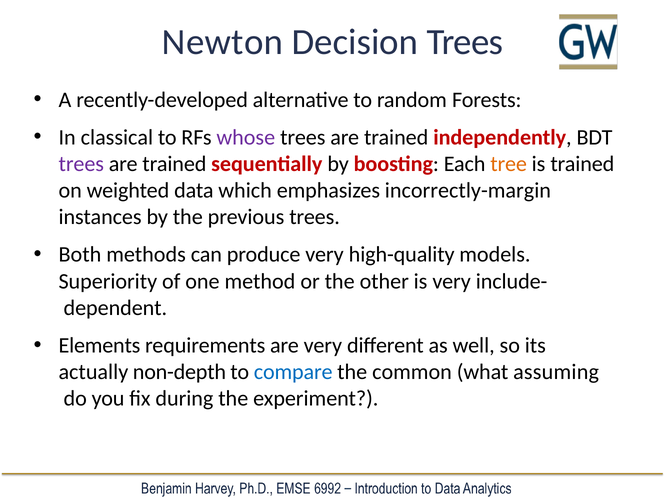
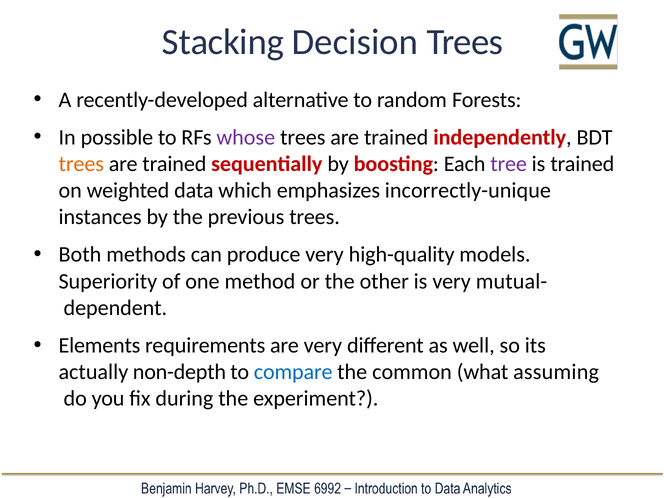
Newton: Newton -> Stacking
classical: classical -> possible
trees at (81, 164) colour: purple -> orange
tree colour: orange -> purple
incorrectly-margin: incorrectly-margin -> incorrectly-unique
include-: include- -> mutual-
